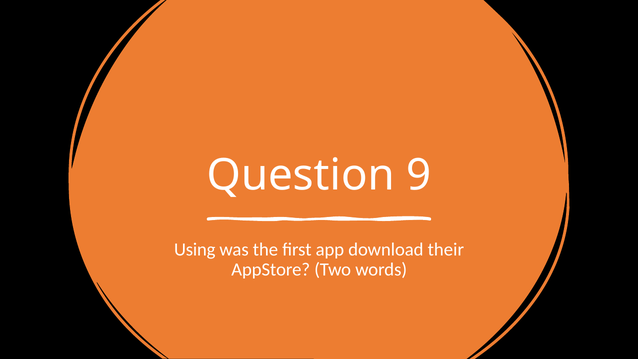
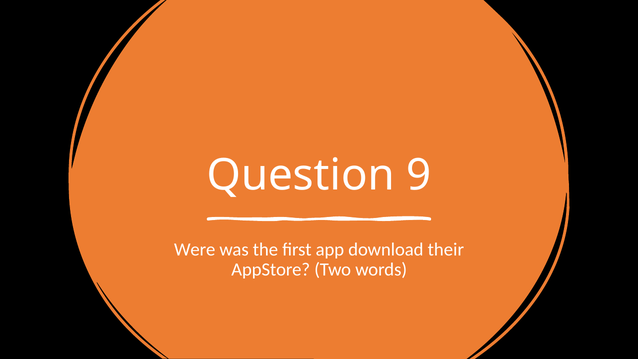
Using: Using -> Were
